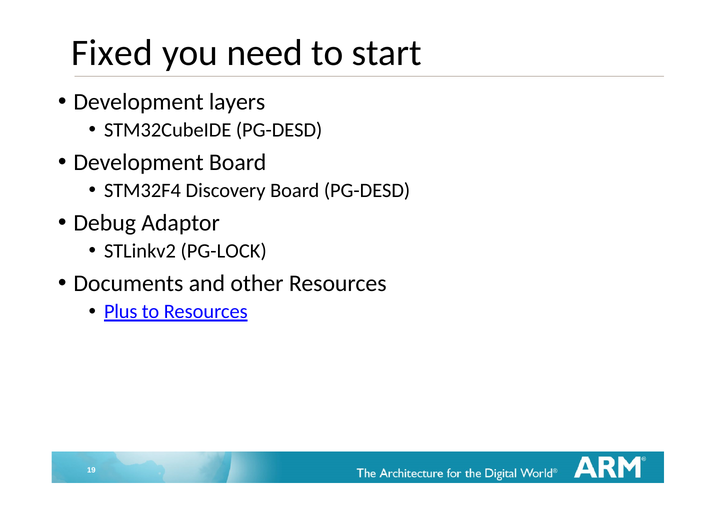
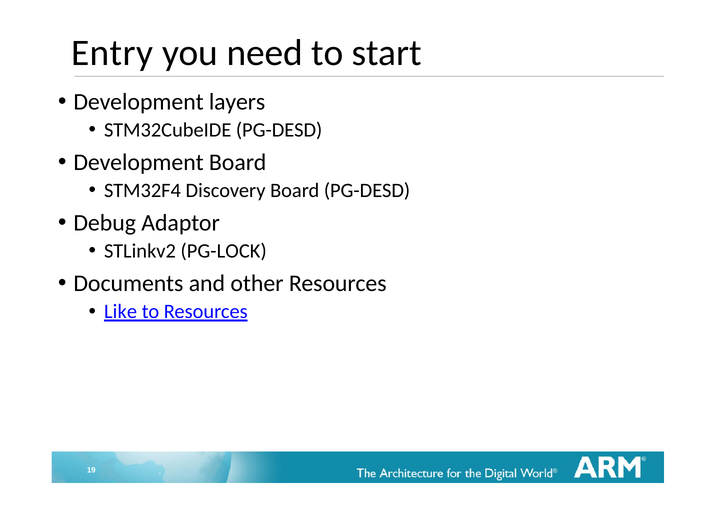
Fixed: Fixed -> Entry
Plus: Plus -> Like
